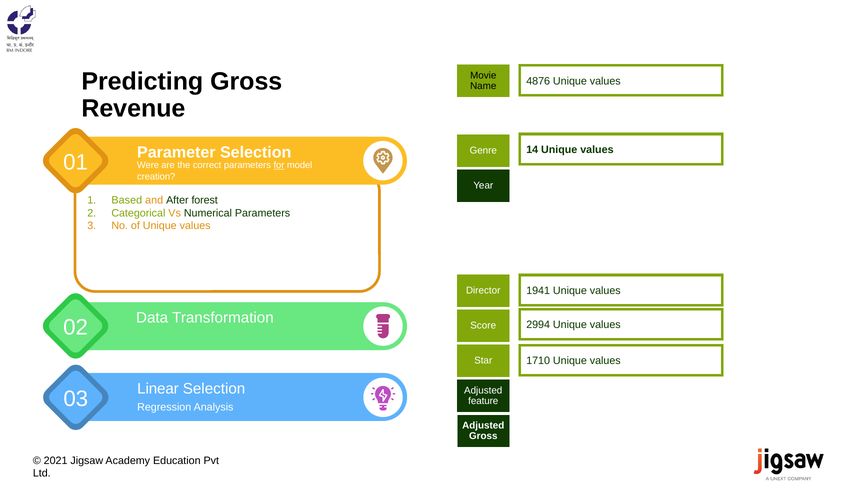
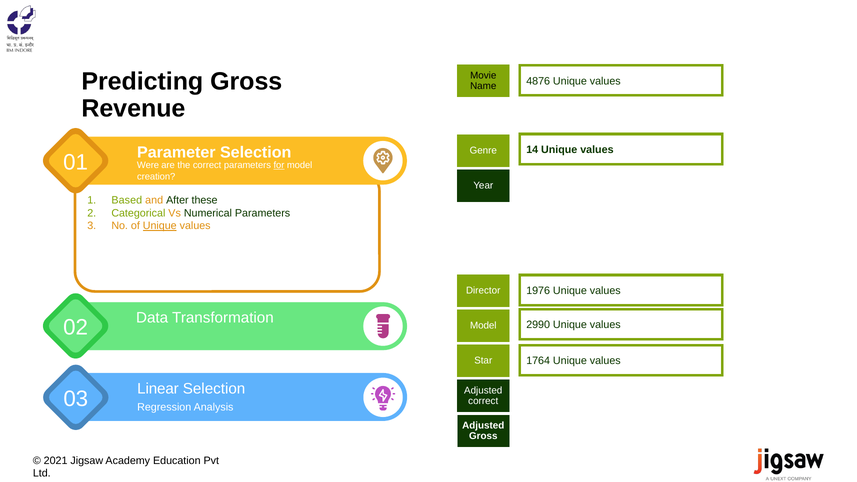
forest: forest -> these
Unique at (160, 226) underline: none -> present
1941: 1941 -> 1976
2994: 2994 -> 2990
Score at (483, 326): Score -> Model
1710: 1710 -> 1764
feature at (483, 401): feature -> correct
